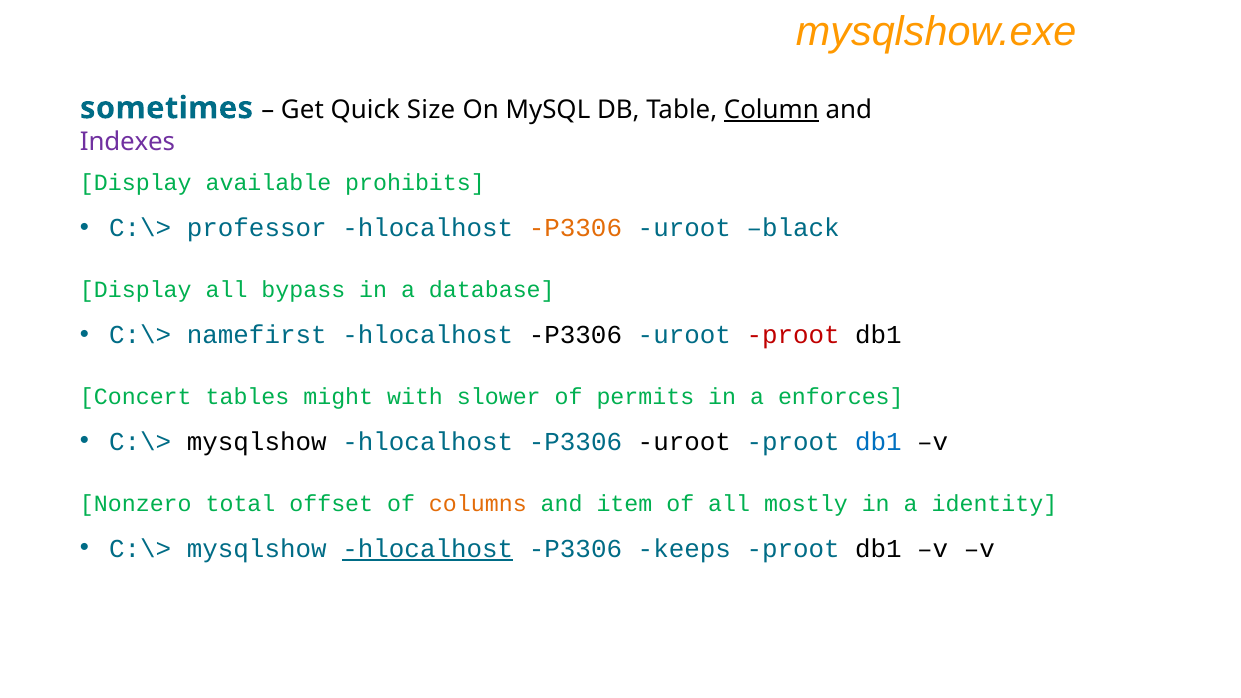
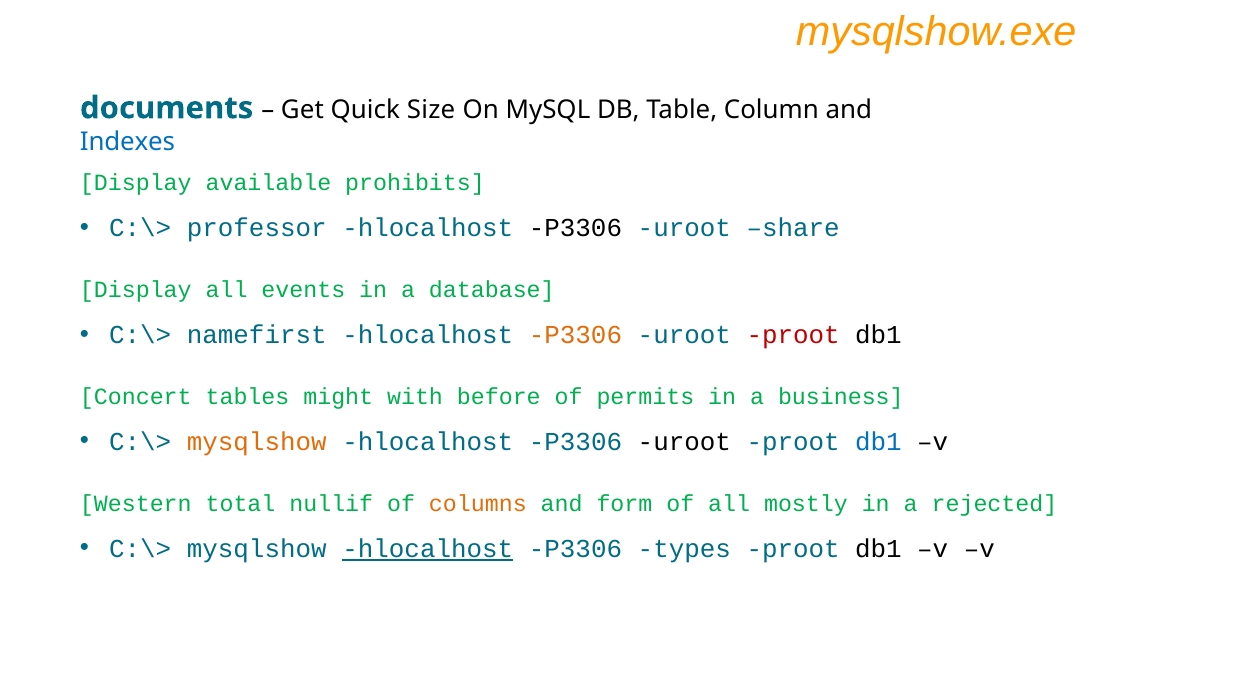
sometimes: sometimes -> documents
Column underline: present -> none
Indexes colour: purple -> blue
P3306 at (575, 228) colour: orange -> black
black: black -> share
bypass: bypass -> events
P3306 at (575, 335) colour: black -> orange
slower: slower -> before
enforces: enforces -> business
mysqlshow at (257, 442) colour: black -> orange
Nonzero: Nonzero -> Western
offset: offset -> nullif
item: item -> form
identity: identity -> rejected
keeps: keeps -> types
